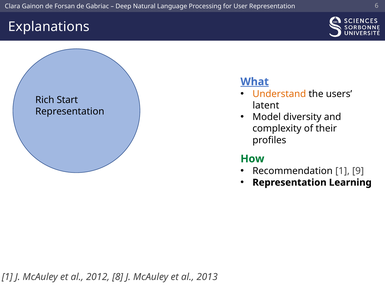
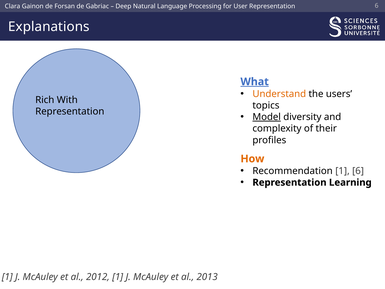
Start: Start -> With
latent: latent -> topics
Model underline: none -> present
How colour: green -> orange
1 9: 9 -> 6
2012 8: 8 -> 1
